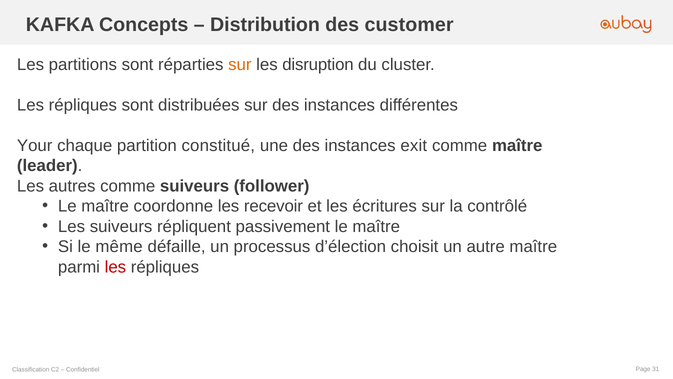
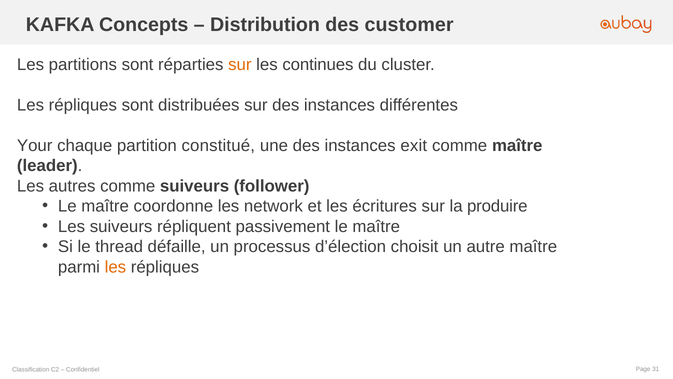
disruption: disruption -> continues
recevoir: recevoir -> network
contrôlé: contrôlé -> produire
même: même -> thread
les at (115, 267) colour: red -> orange
